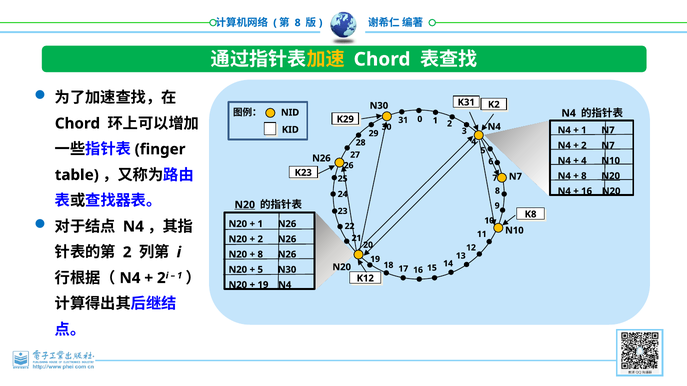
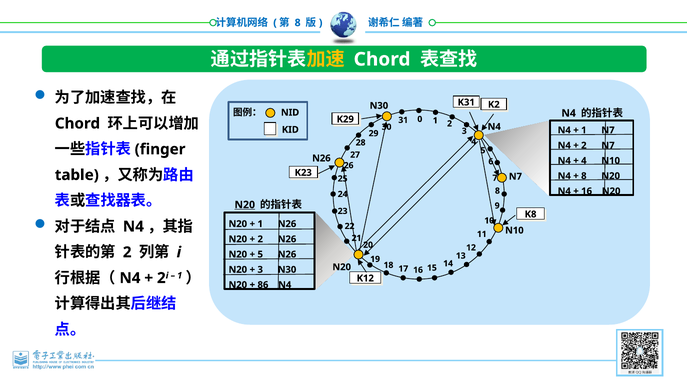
N20 at (611, 176) underline: present -> none
8 at (260, 255): 8 -> 5
5 at (260, 270): 5 -> 3
19 at (263, 285): 19 -> 86
